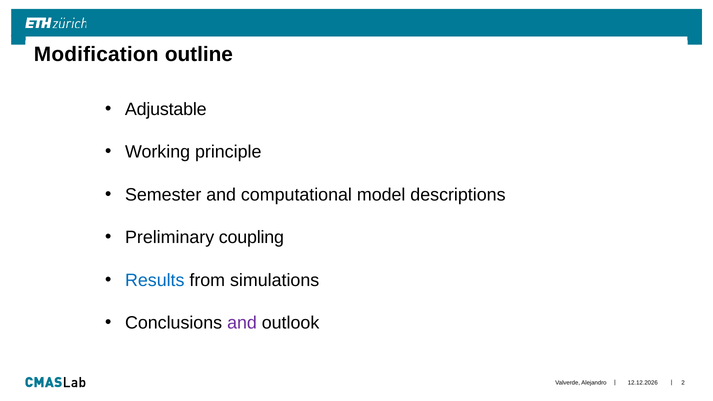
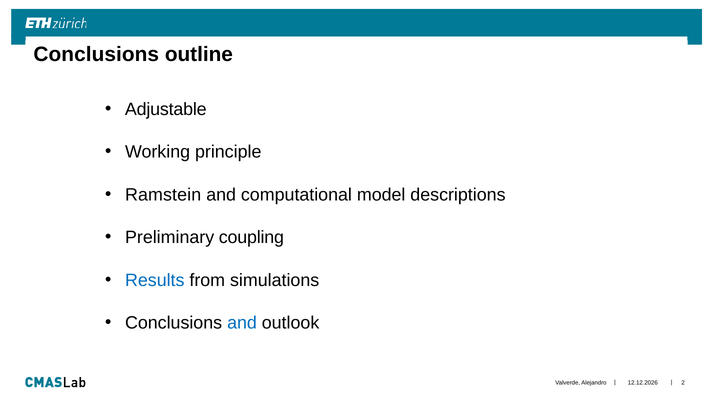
Modification at (96, 54): Modification -> Conclusions
Semester: Semester -> Ramstein
and at (242, 323) colour: purple -> blue
